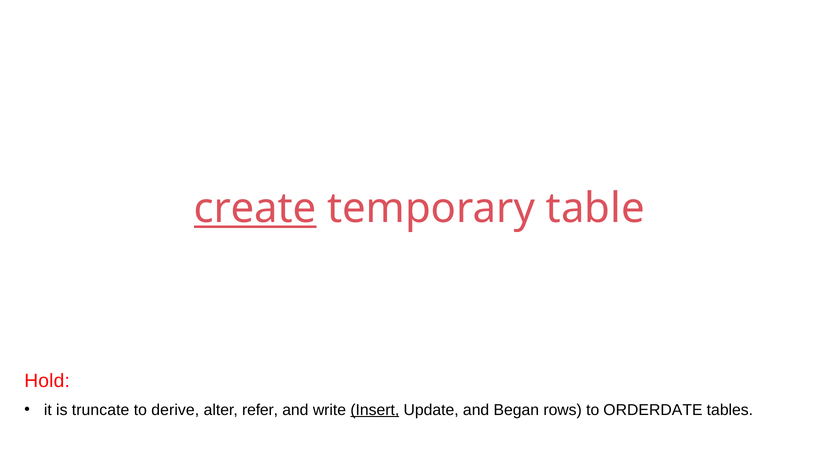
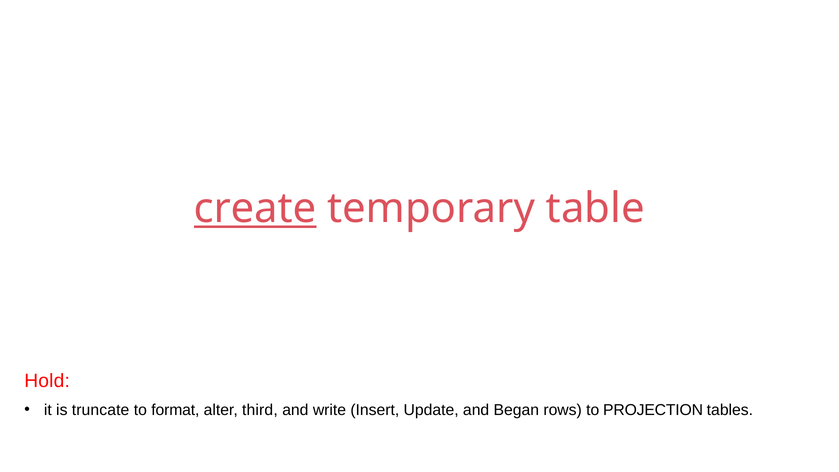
derive: derive -> format
refer: refer -> third
Insert underline: present -> none
ORDERDATE: ORDERDATE -> PROJECTION
